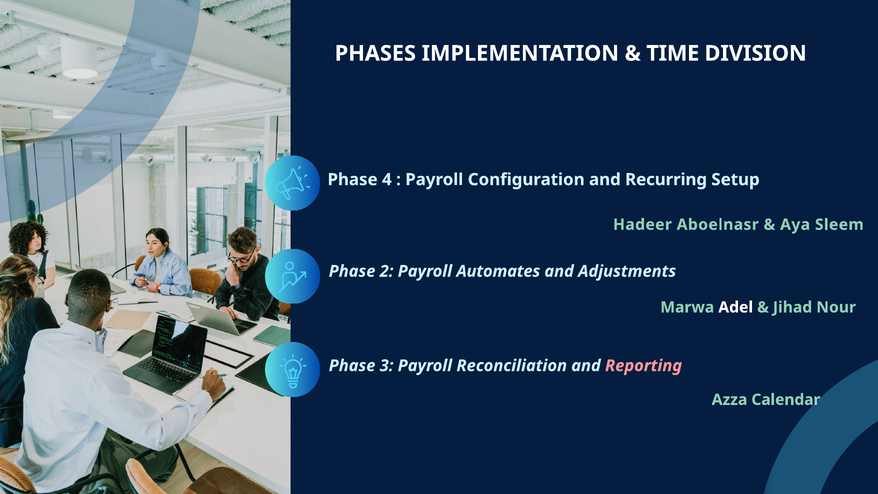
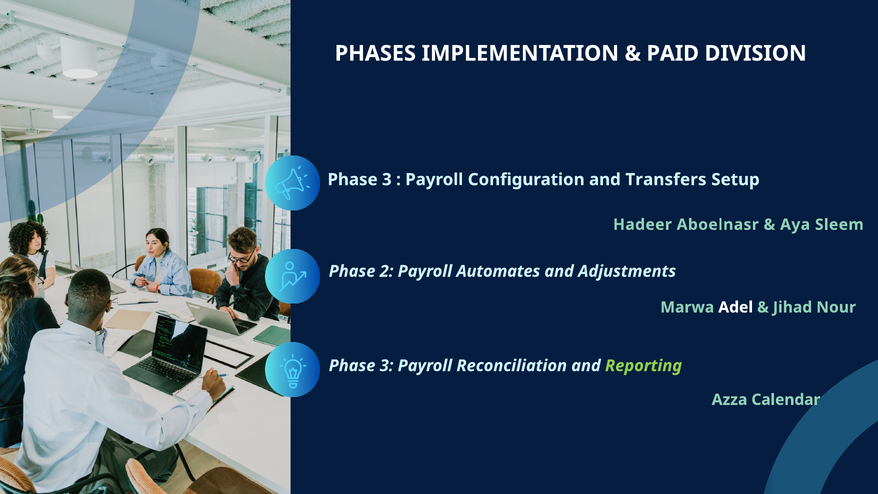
TIME: TIME -> PAID
4 at (387, 180): 4 -> 3
Recurring: Recurring -> Transfers
Reporting colour: pink -> light green
